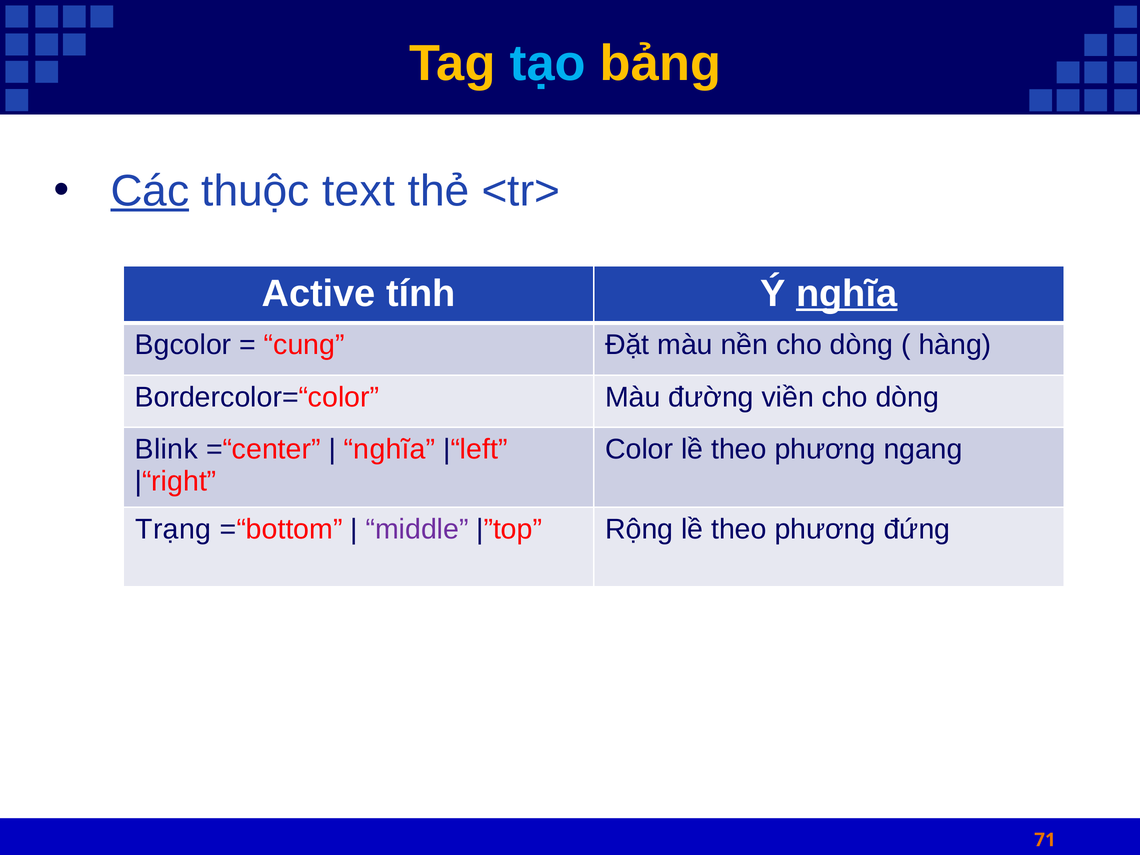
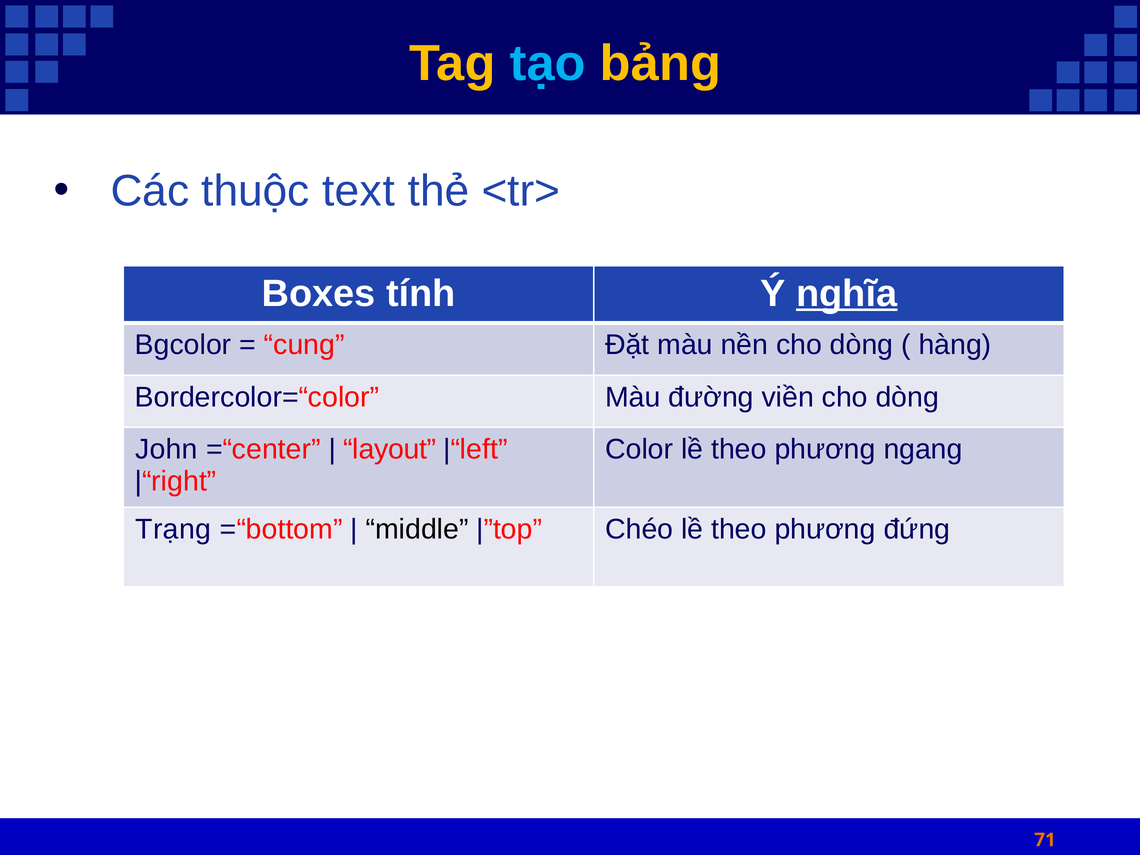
Các underline: present -> none
Active: Active -> Boxes
Blink: Blink -> John
nghĩa at (390, 449): nghĩa -> layout
middle colour: purple -> black
Rộng: Rộng -> Chéo
